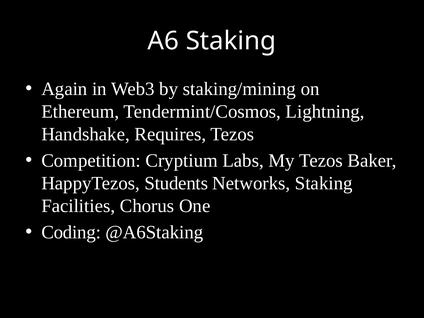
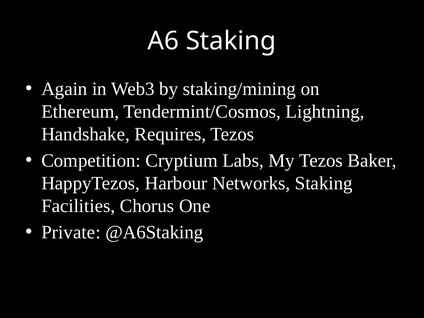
Students: Students -> Harbour
Coding: Coding -> Private
